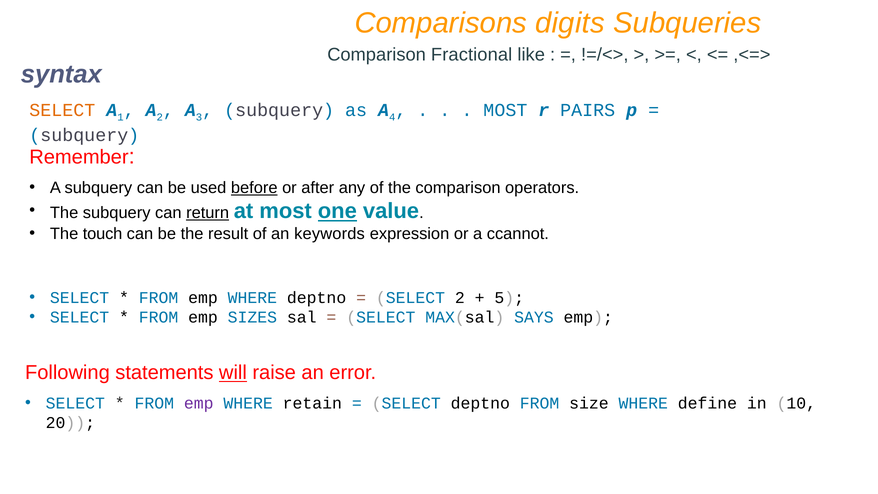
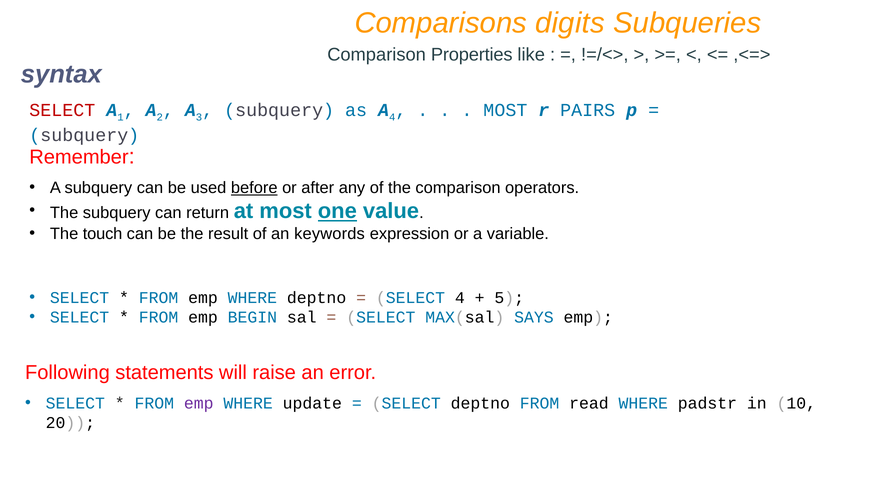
Fractional: Fractional -> Properties
SELECT at (62, 110) colour: orange -> red
return underline: present -> none
ccannot: ccannot -> variable
SELECT 2: 2 -> 4
SIZES: SIZES -> BEGIN
will underline: present -> none
retain: retain -> update
size: size -> read
define: define -> padstr
